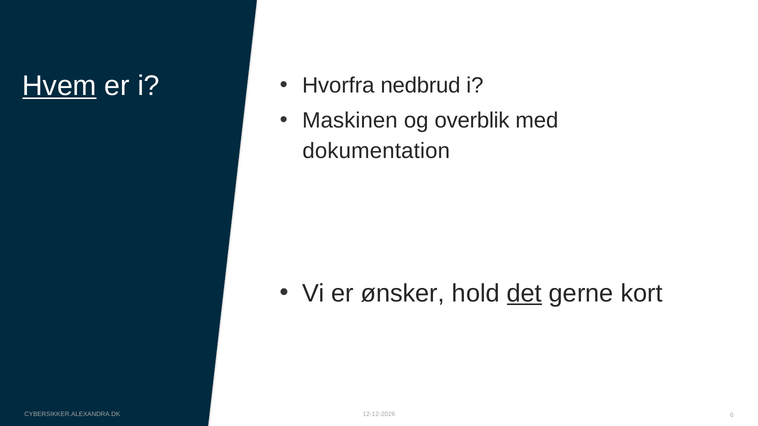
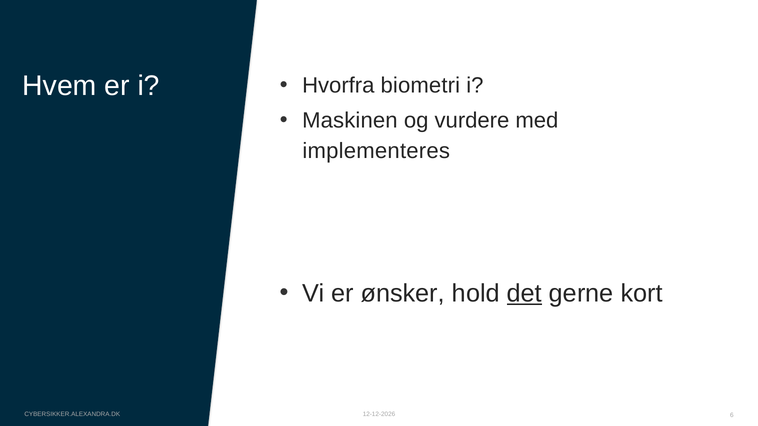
Hvem underline: present -> none
nedbrud: nedbrud -> biometri
overblik: overblik -> vurdere
dokumentation: dokumentation -> implementeres
